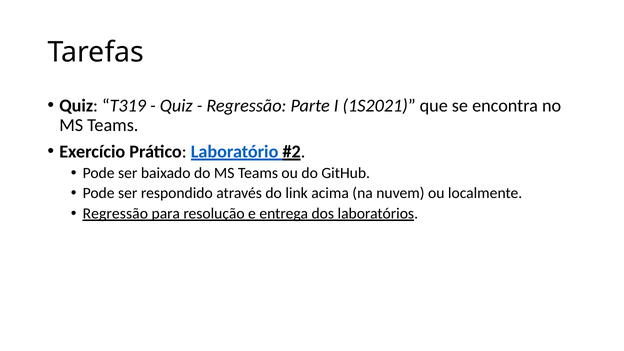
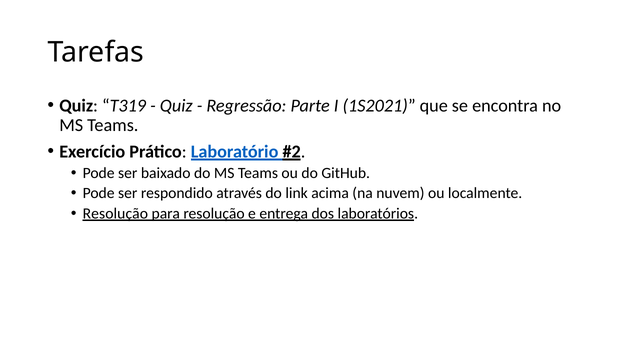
Regressão at (115, 214): Regressão -> Resolução
